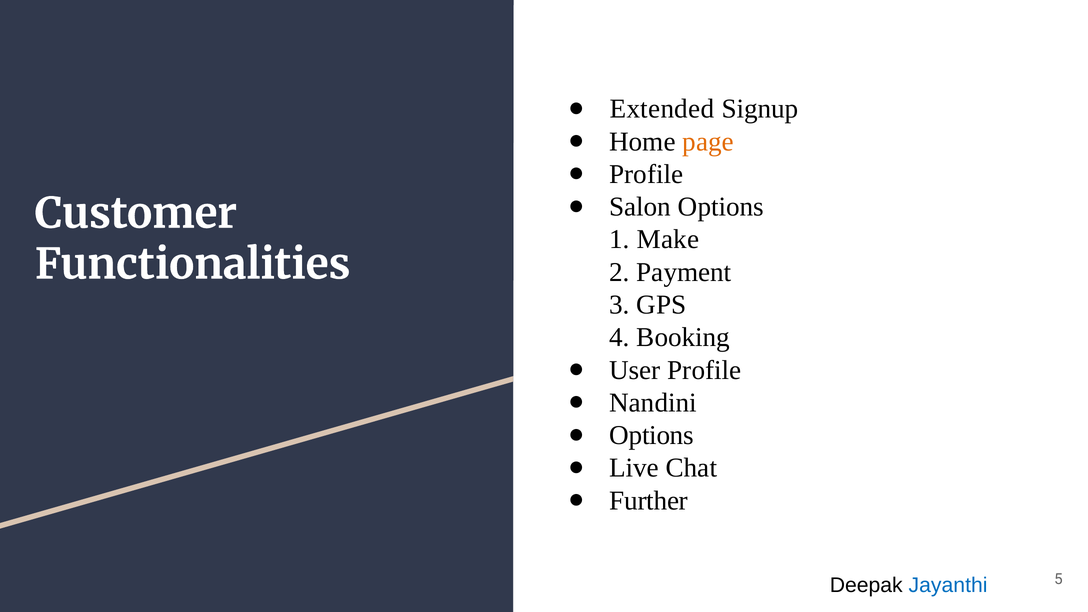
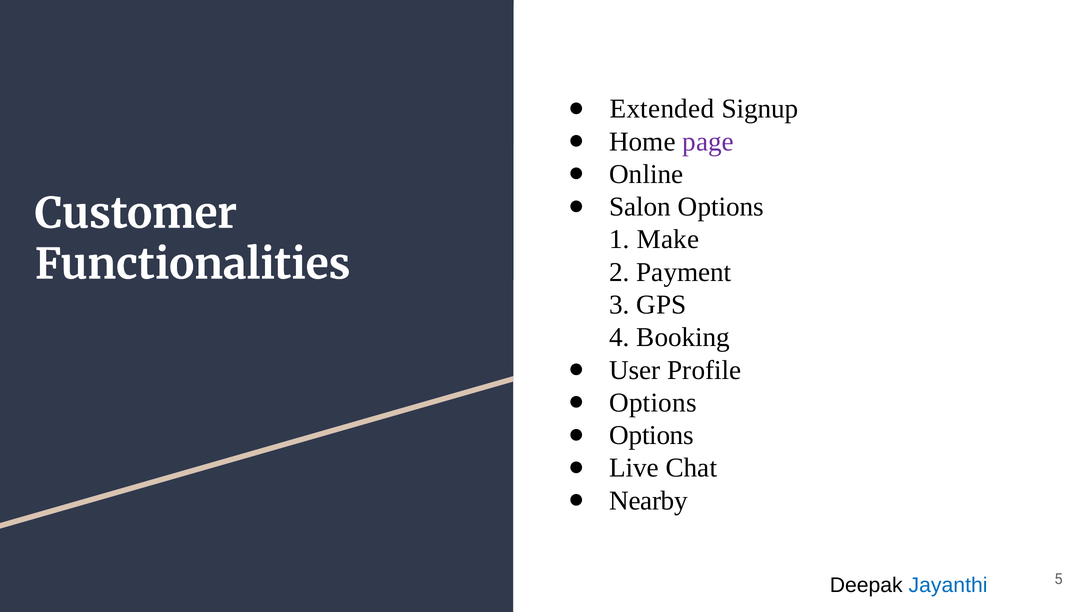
page colour: orange -> purple
Profile at (646, 174): Profile -> Online
Nandini at (653, 403): Nandini -> Options
Further: Further -> Nearby
